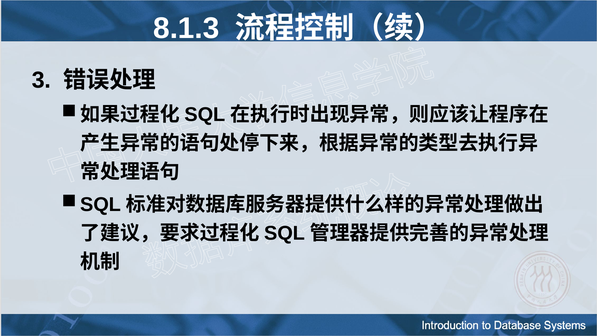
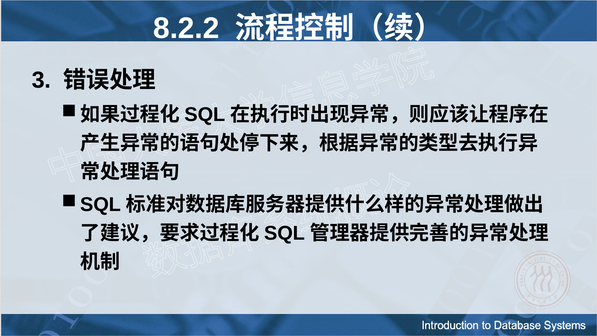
8.1.3: 8.1.3 -> 8.2.2
